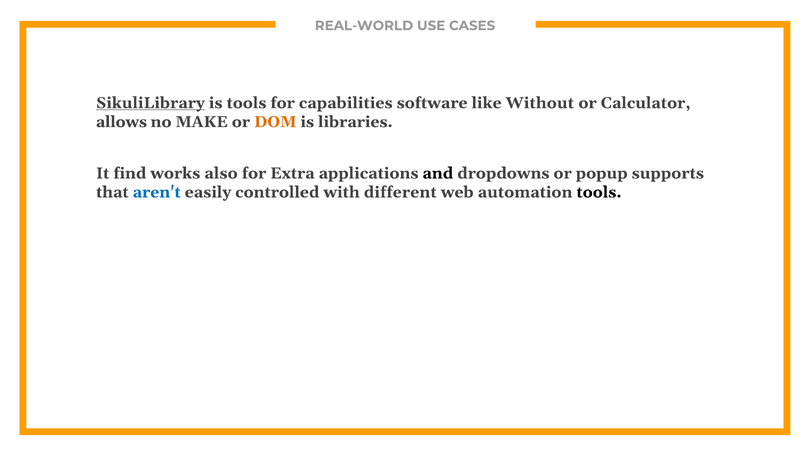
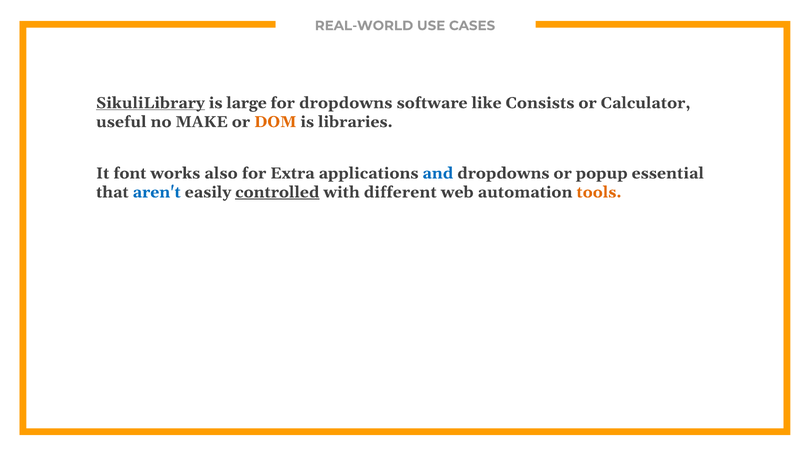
is tools: tools -> large
for capabilities: capabilities -> dropdowns
Without: Without -> Consists
allows: allows -> useful
find: find -> font
and colour: black -> blue
supports: supports -> essential
controlled underline: none -> present
tools at (599, 192) colour: black -> orange
